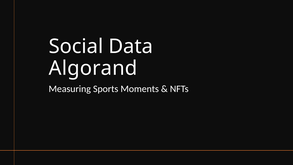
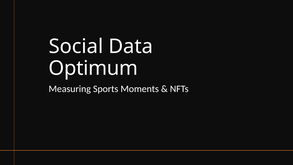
Algorand: Algorand -> Optimum
